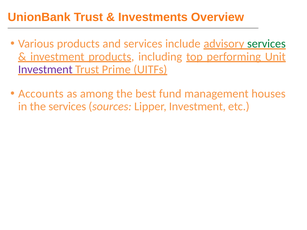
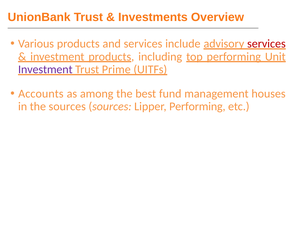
services at (266, 44) colour: green -> red
the services: services -> sources
Lipper Investment: Investment -> Performing
